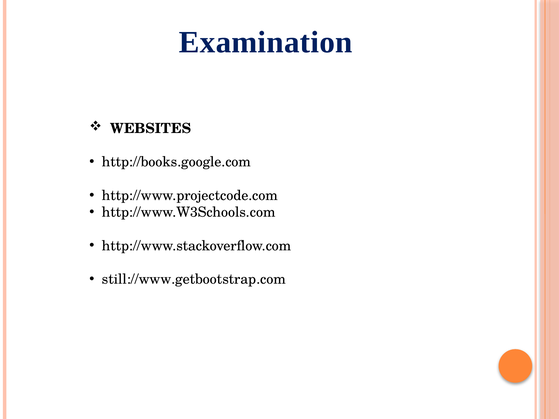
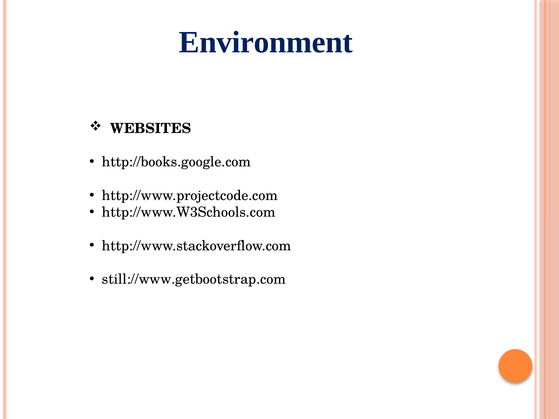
Examination: Examination -> Environment
